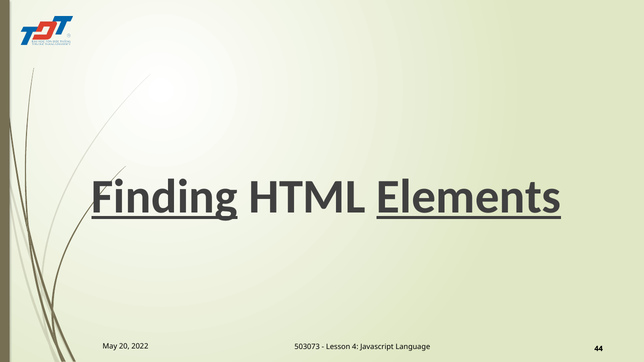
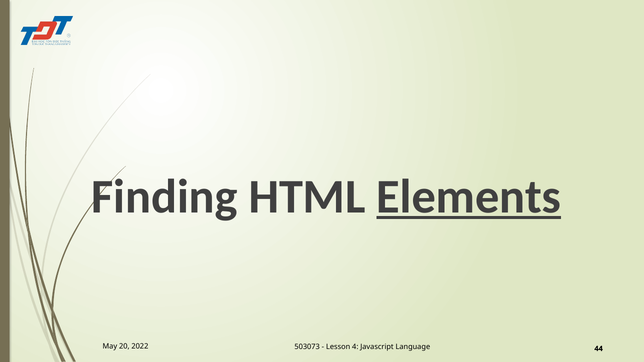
Finding underline: present -> none
